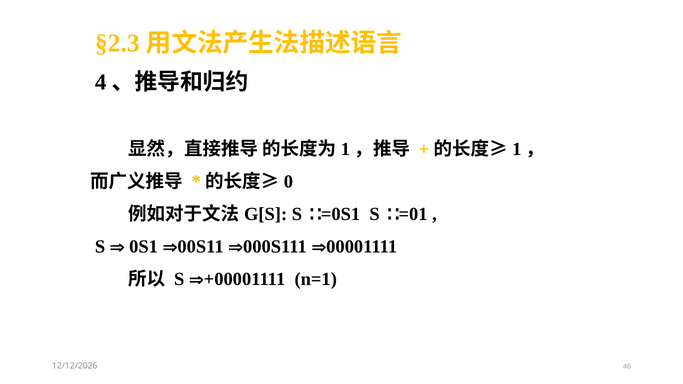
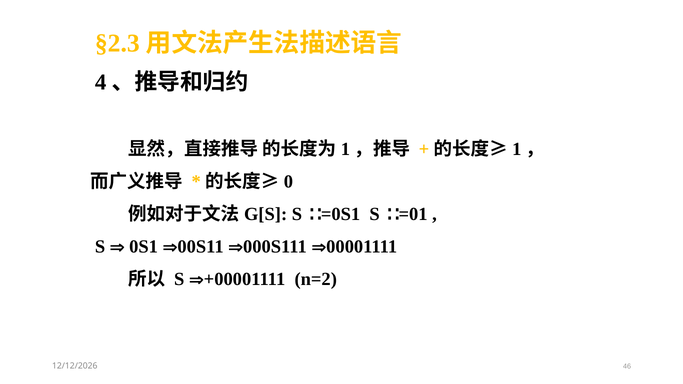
n=1: n=1 -> n=2
